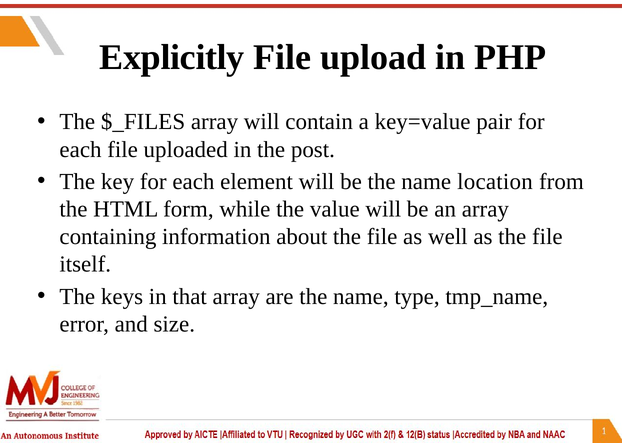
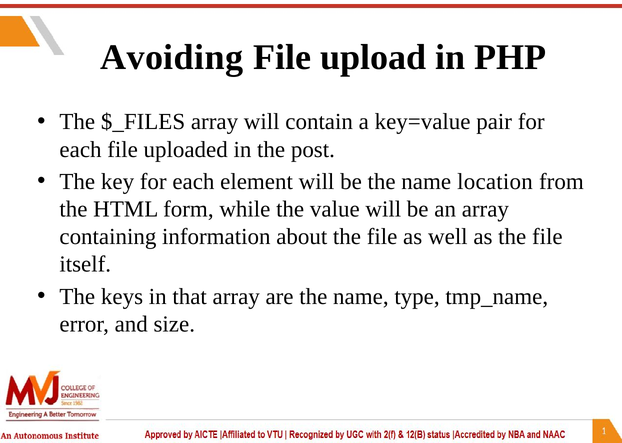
Explicitly: Explicitly -> Avoiding
